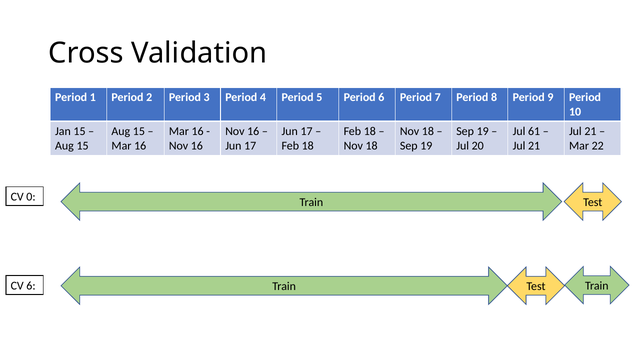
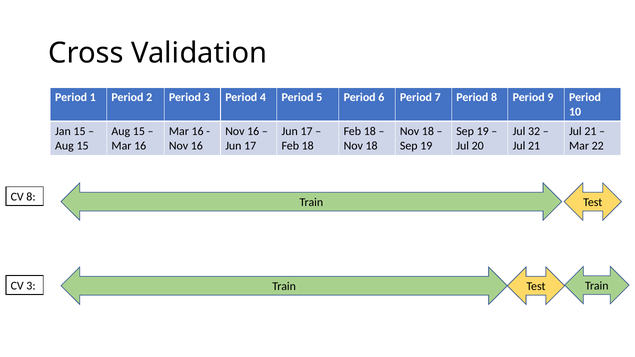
61: 61 -> 32
CV 0: 0 -> 8
CV 6: 6 -> 3
